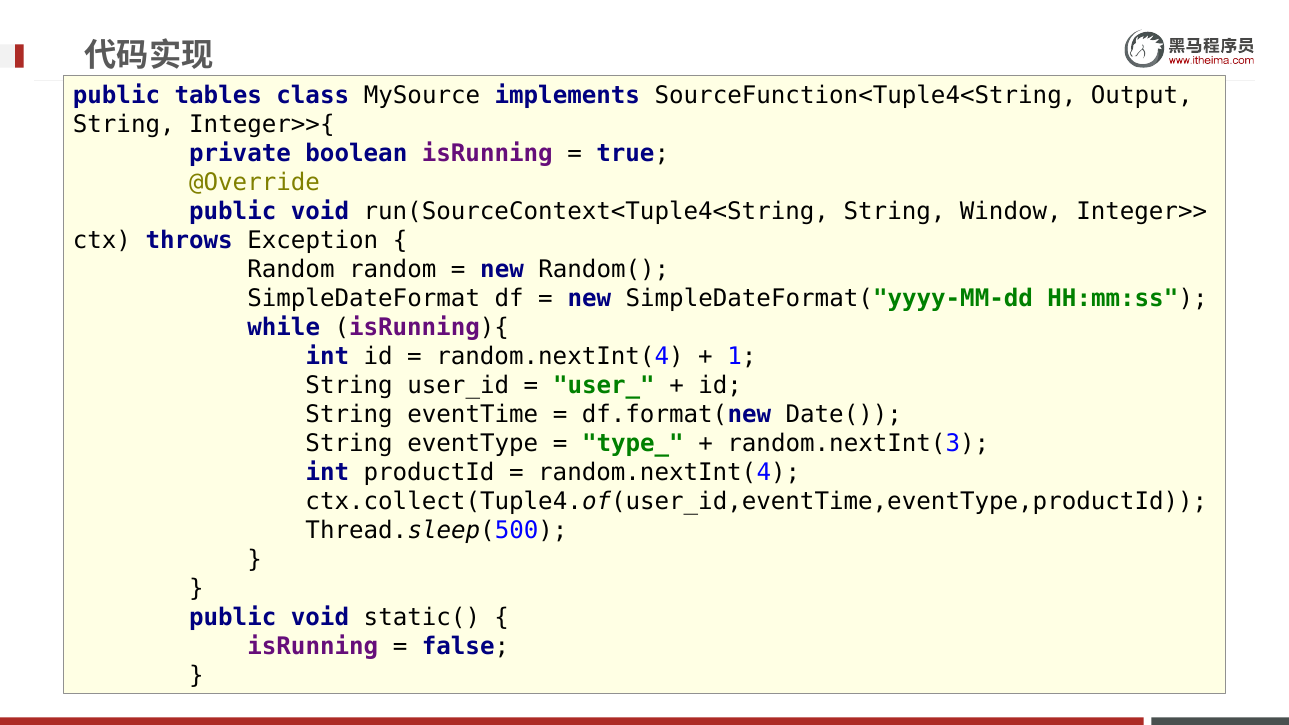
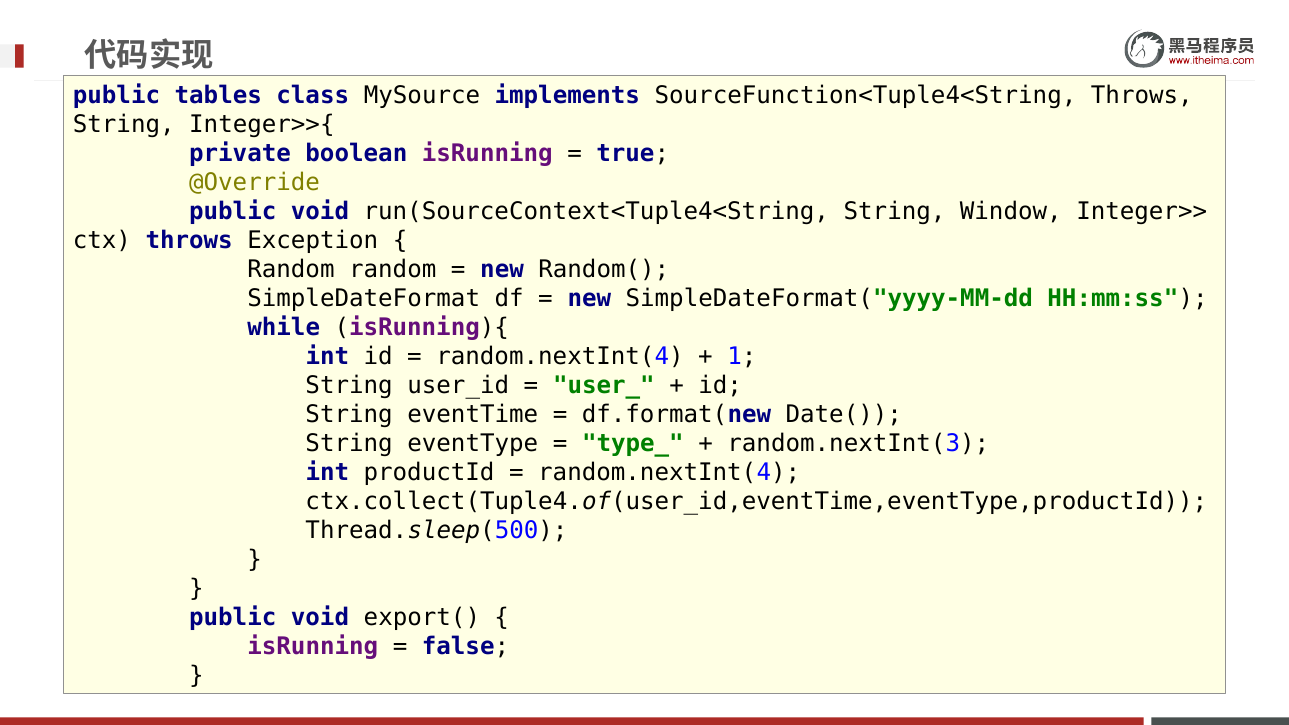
SourceFunction<Tuple4<String Output: Output -> Throws
static(: static( -> export(
